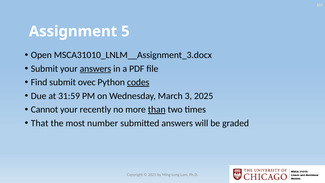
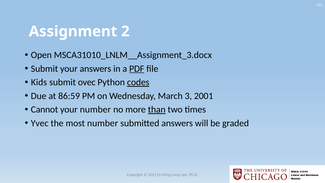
5: 5 -> 2
answers at (95, 69) underline: present -> none
PDF underline: none -> present
Find: Find -> Kids
31:59: 31:59 -> 86:59
2025: 2025 -> 2001
your recently: recently -> number
That: That -> Yvec
